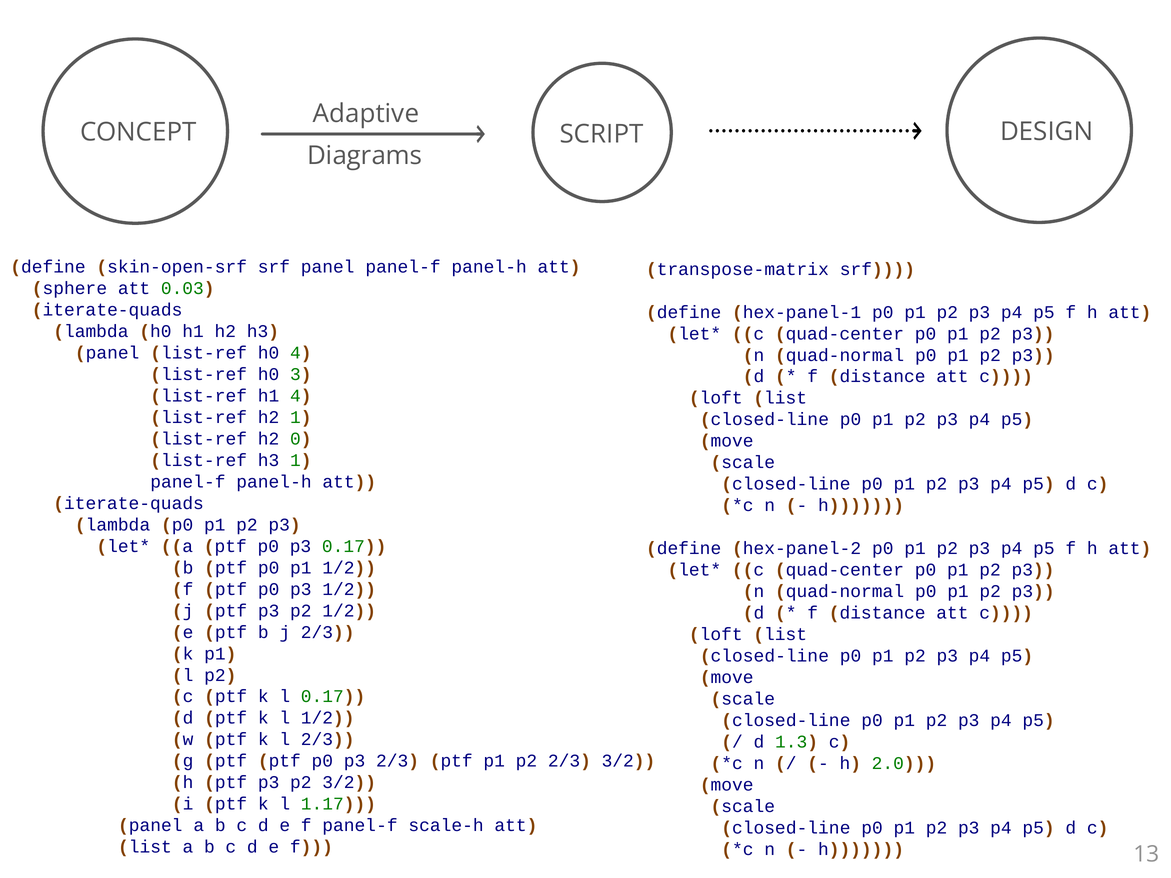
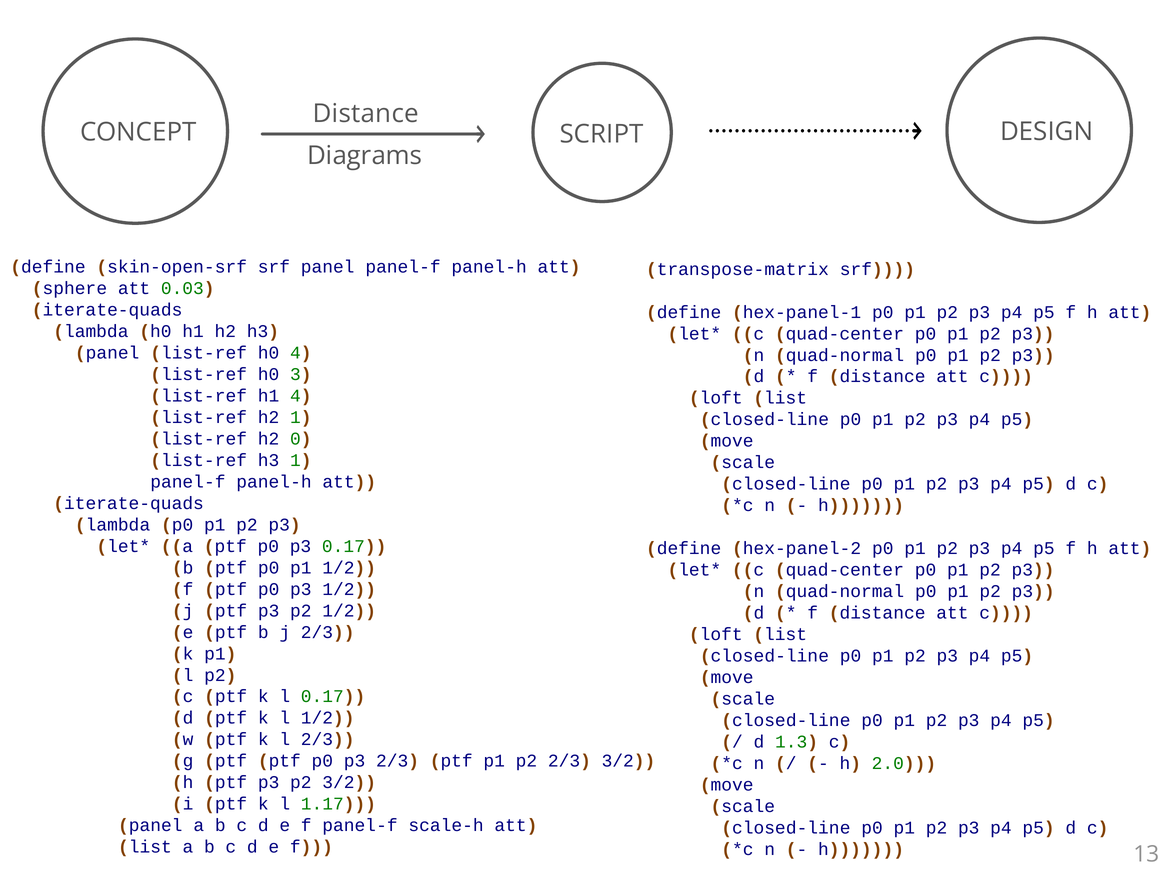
Adaptive at (366, 114): Adaptive -> Distance
